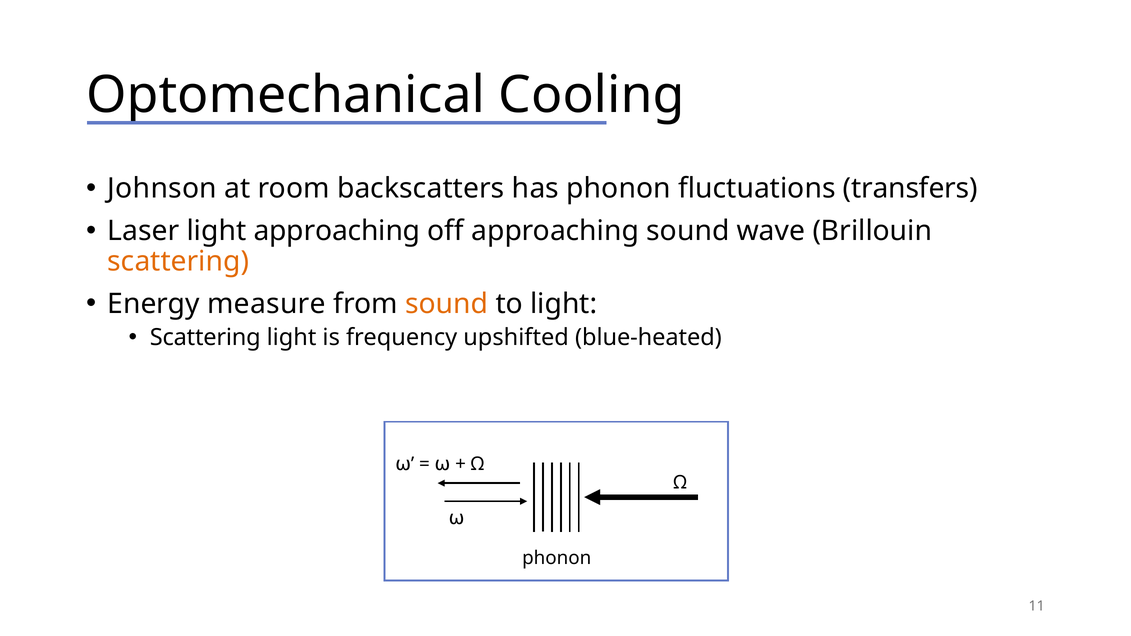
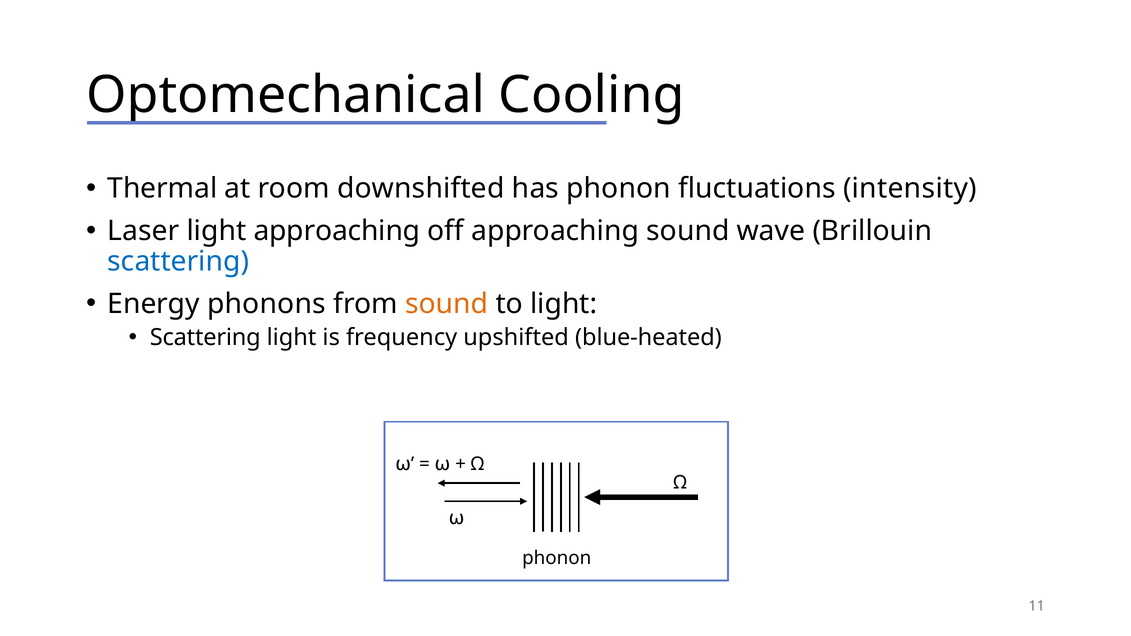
Johnson: Johnson -> Thermal
backscatters: backscatters -> downshifted
transfers: transfers -> intensity
scattering at (178, 262) colour: orange -> blue
measure: measure -> phonons
